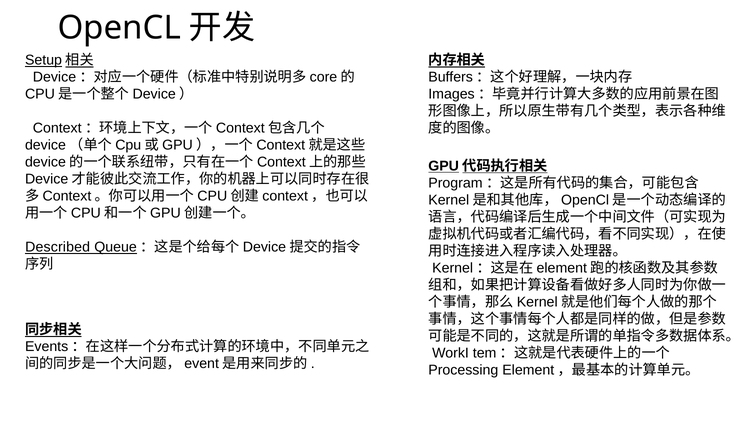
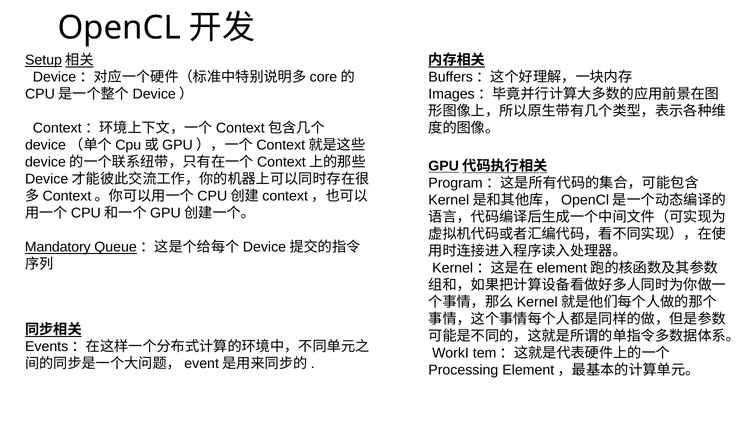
Described: Described -> Mandatory
